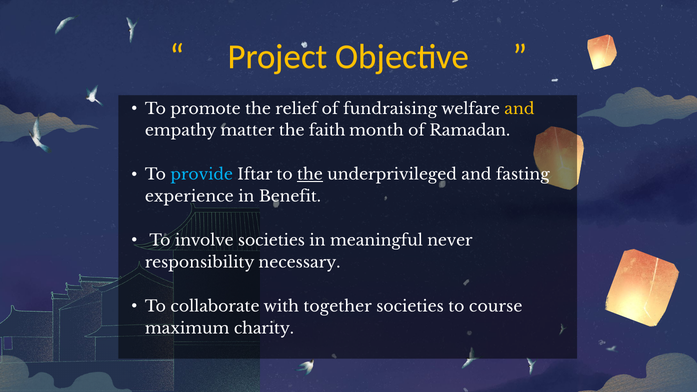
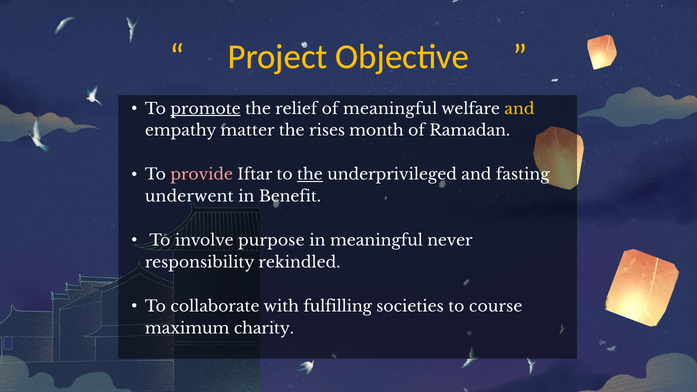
promote underline: none -> present
of fundraising: fundraising -> meaningful
faith: faith -> rises
provide colour: light blue -> pink
experience: experience -> underwent
involve societies: societies -> purpose
necessary: necessary -> rekindled
together: together -> fulfilling
